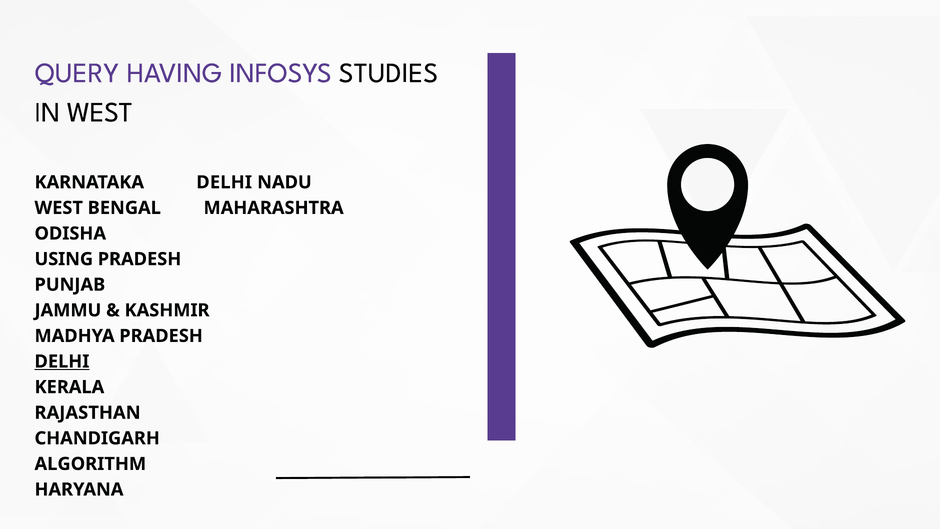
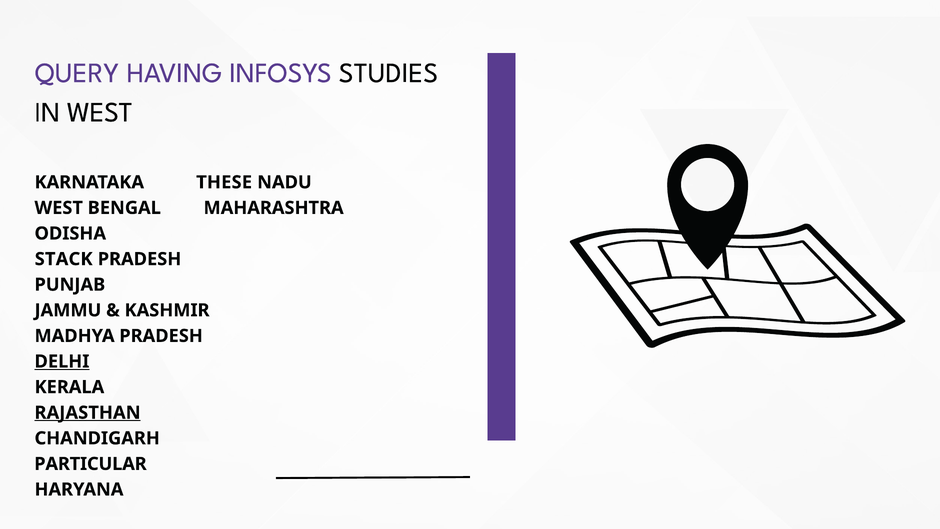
KARNATAKA DELHI: DELHI -> THESE
USING: USING -> STACK
RAJASTHAN underline: none -> present
ALGORITHM: ALGORITHM -> PARTICULAR
